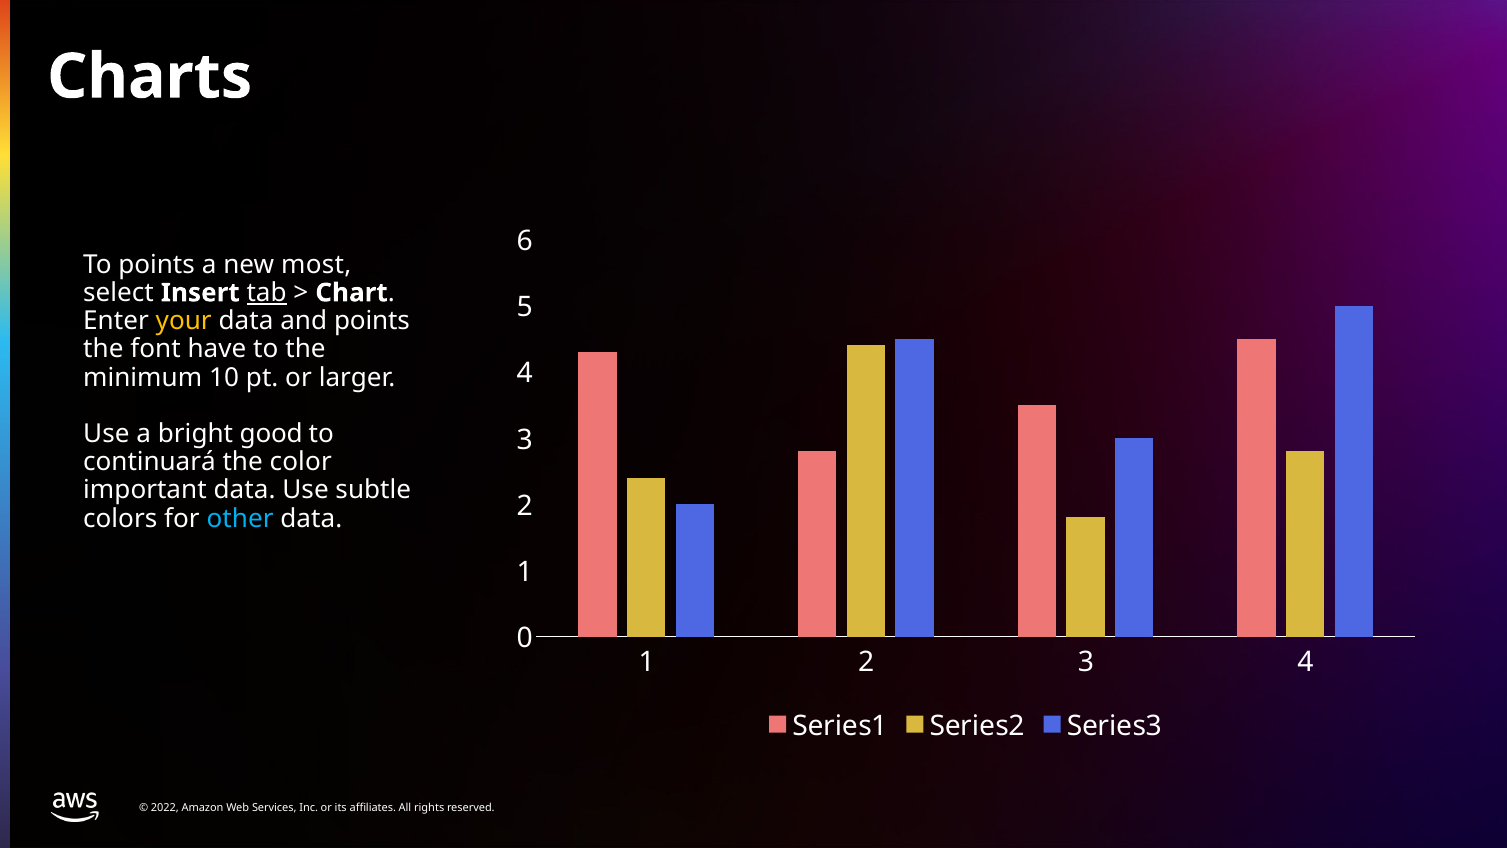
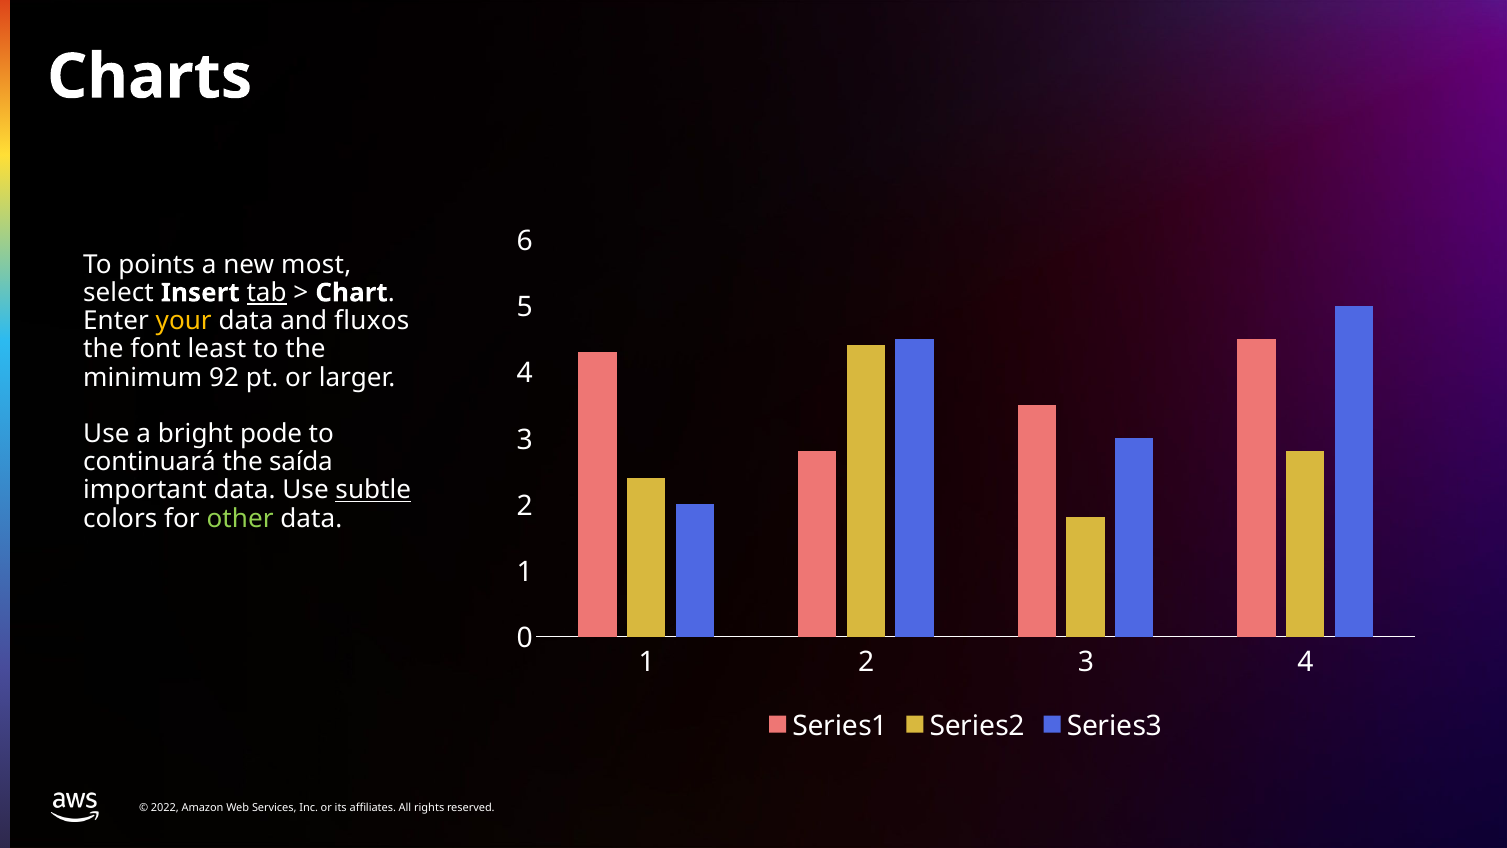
and points: points -> fluxos
have: have -> least
10: 10 -> 92
good: good -> pode
color: color -> saída
subtle underline: none -> present
other colour: light blue -> light green
